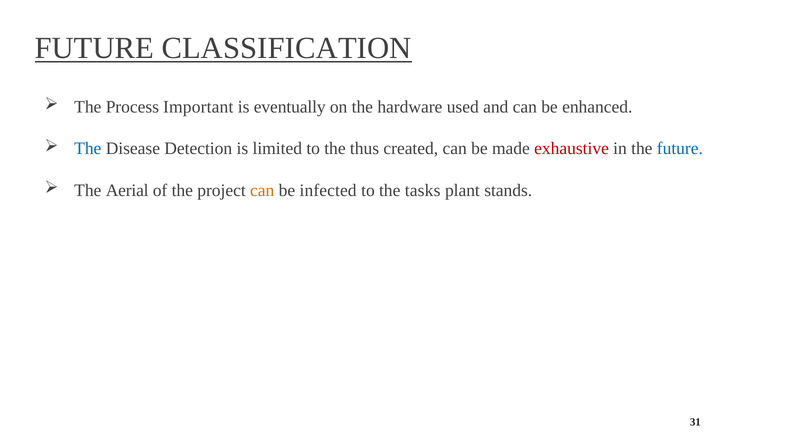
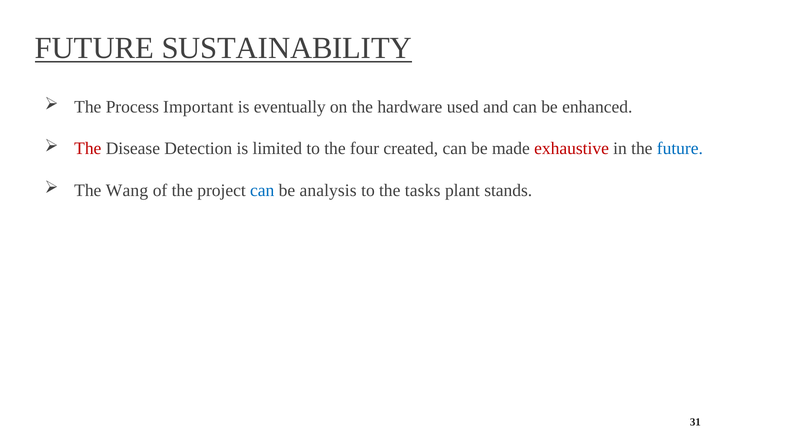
CLASSIFICATION: CLASSIFICATION -> SUSTAINABILITY
The at (88, 149) colour: blue -> red
thus: thus -> four
Aerial: Aerial -> Wang
can at (262, 190) colour: orange -> blue
infected: infected -> analysis
